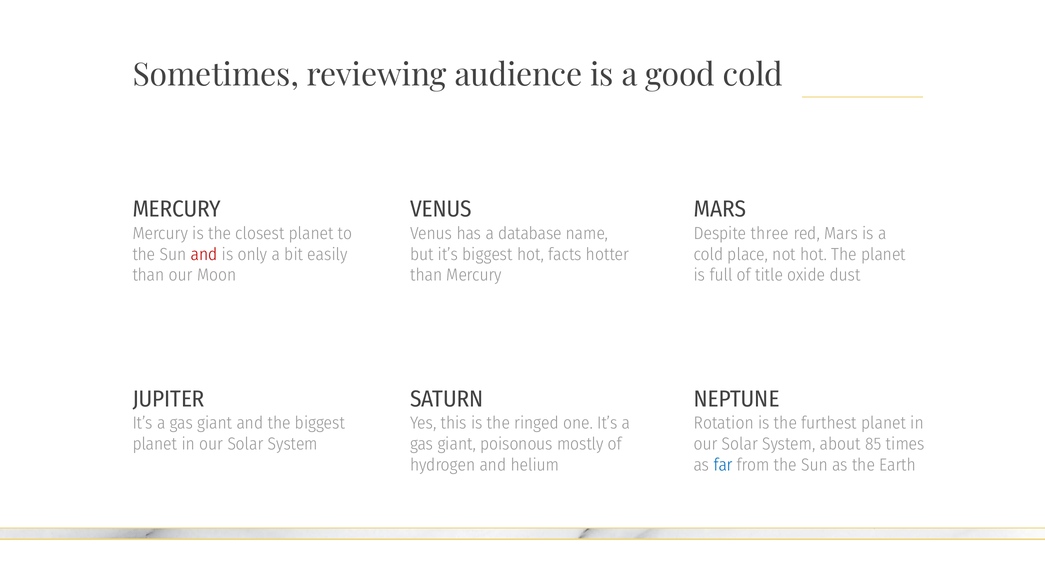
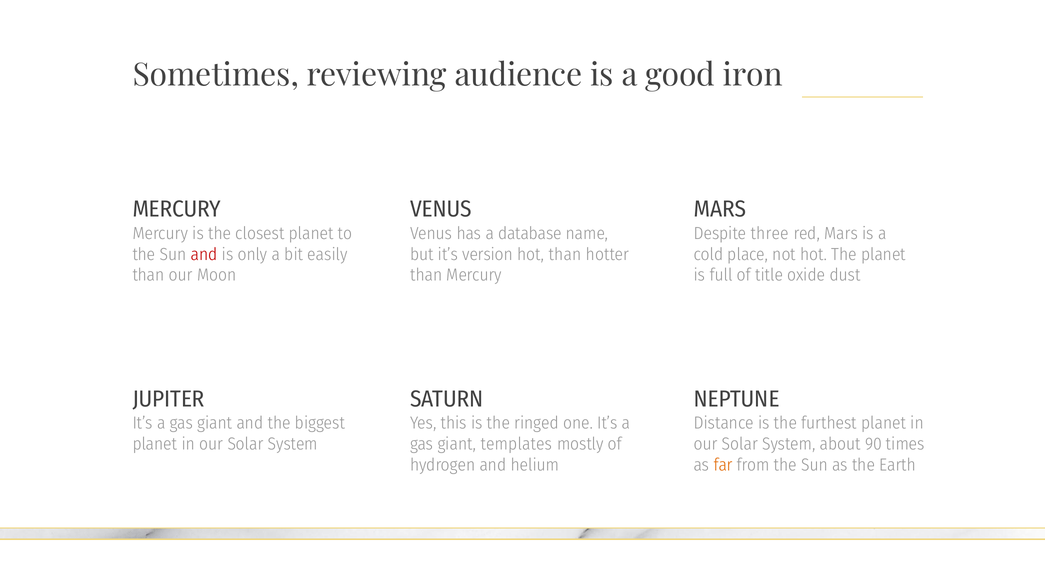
good cold: cold -> iron
it’s biggest: biggest -> version
hot facts: facts -> than
Rotation: Rotation -> Distance
poisonous: poisonous -> templates
85: 85 -> 90
far colour: blue -> orange
